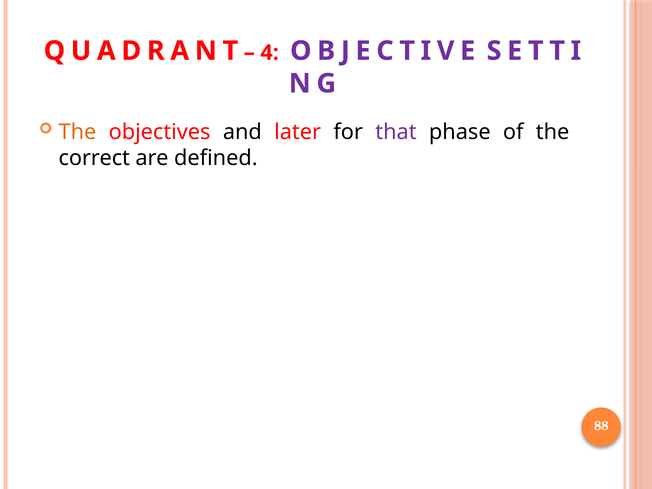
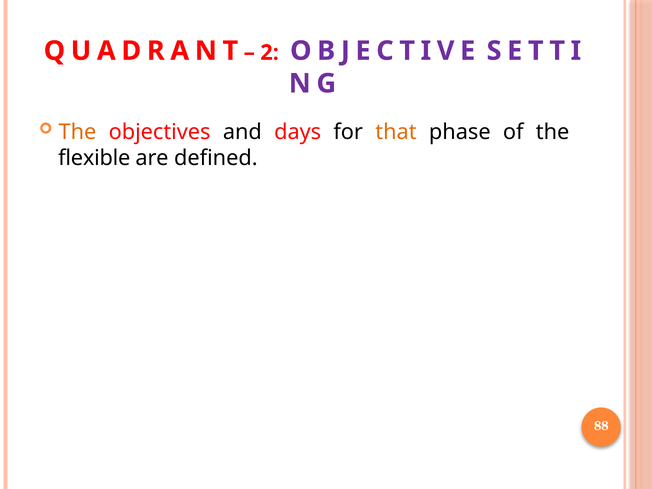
4: 4 -> 2
later: later -> days
that colour: purple -> orange
correct: correct -> flexible
